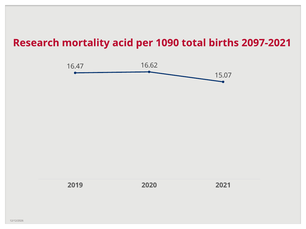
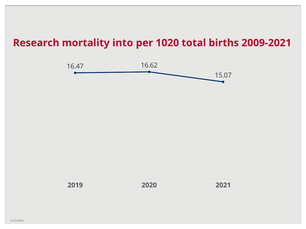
acid: acid -> into
1090: 1090 -> 1020
2097-2021: 2097-2021 -> 2009-2021
